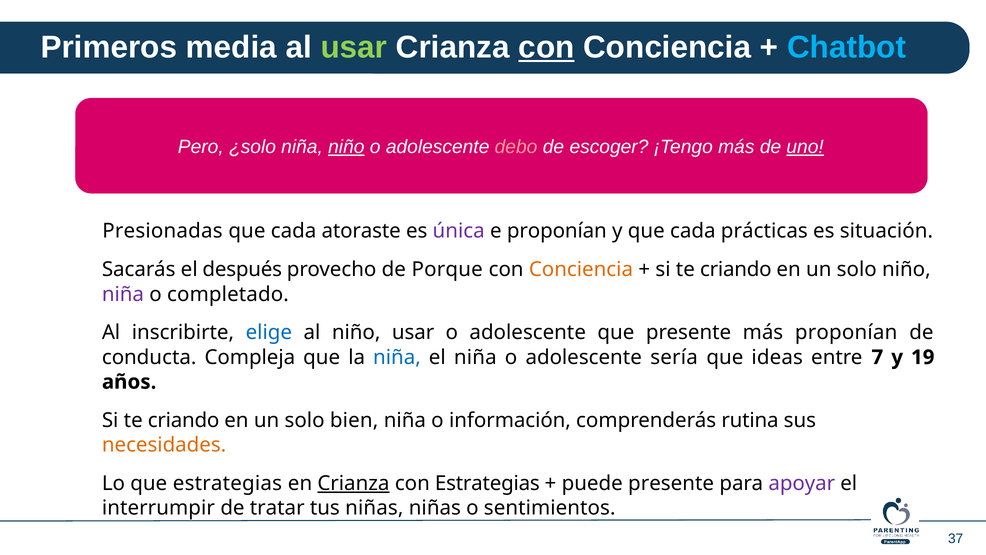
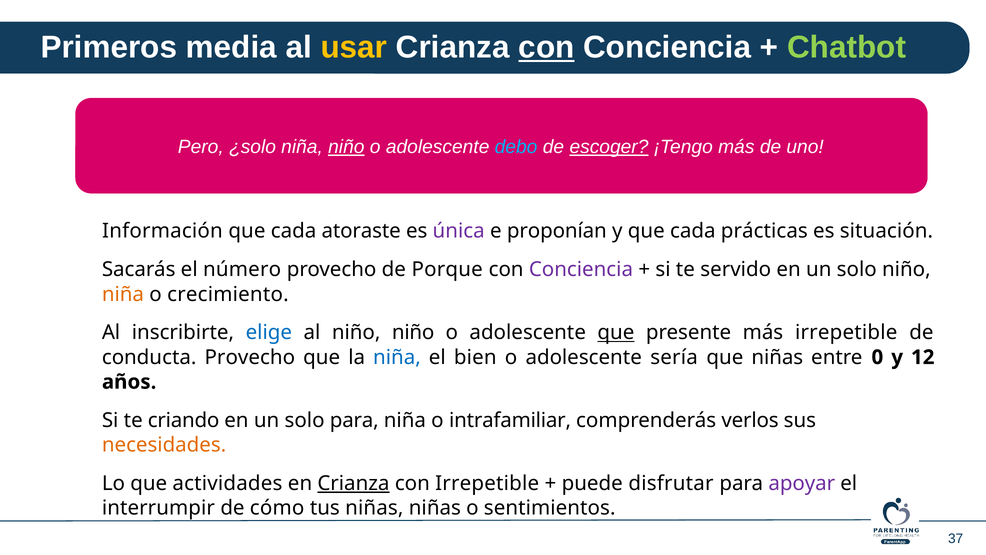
usar at (354, 47) colour: light green -> yellow
Chatbot colour: light blue -> light green
debo colour: pink -> light blue
escoger underline: none -> present
uno underline: present -> none
Presionadas: Presionadas -> Información
después: después -> número
Conciencia at (581, 269) colour: orange -> purple
criando at (736, 269): criando -> servido
niña at (123, 294) colour: purple -> orange
completado: completado -> crecimiento
niño usar: usar -> niño
que at (616, 332) underline: none -> present
más proponían: proponían -> irrepetible
conducta Compleja: Compleja -> Provecho
el niña: niña -> bien
que ideas: ideas -> niñas
7: 7 -> 0
19: 19 -> 12
solo bien: bien -> para
información: información -> intrafamiliar
rutina: rutina -> verlos
que estrategias: estrategias -> actividades
con Estrategias: Estrategias -> Irrepetible
puede presente: presente -> disfrutar
tratar: tratar -> cómo
